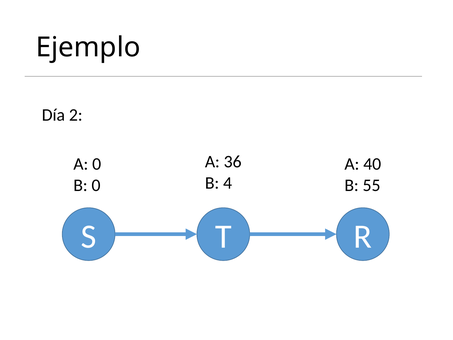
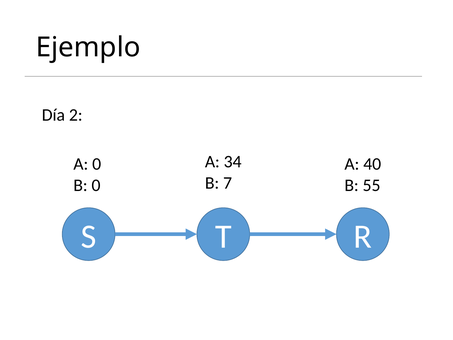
36: 36 -> 34
4: 4 -> 7
